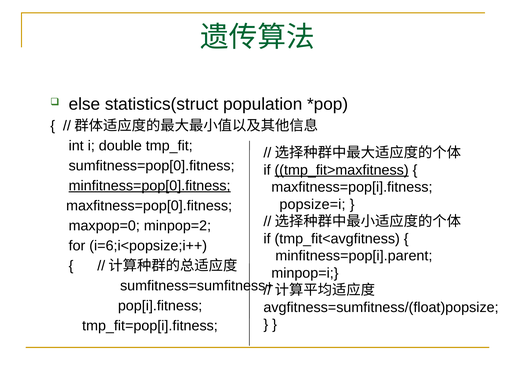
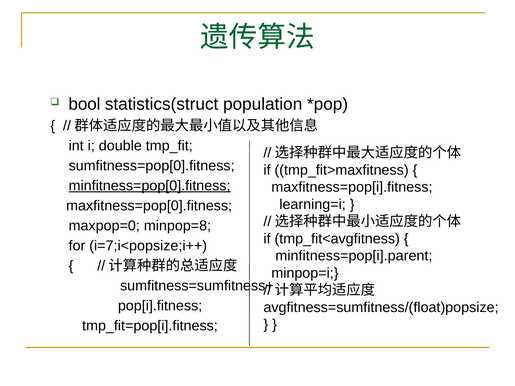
else: else -> bool
tmp_fit>maxfitness underline: present -> none
popsize=i: popsize=i -> learning=i
minpop=2: minpop=2 -> minpop=8
i=6;i<popsize;i++: i=6;i<popsize;i++ -> i=7;i<popsize;i++
